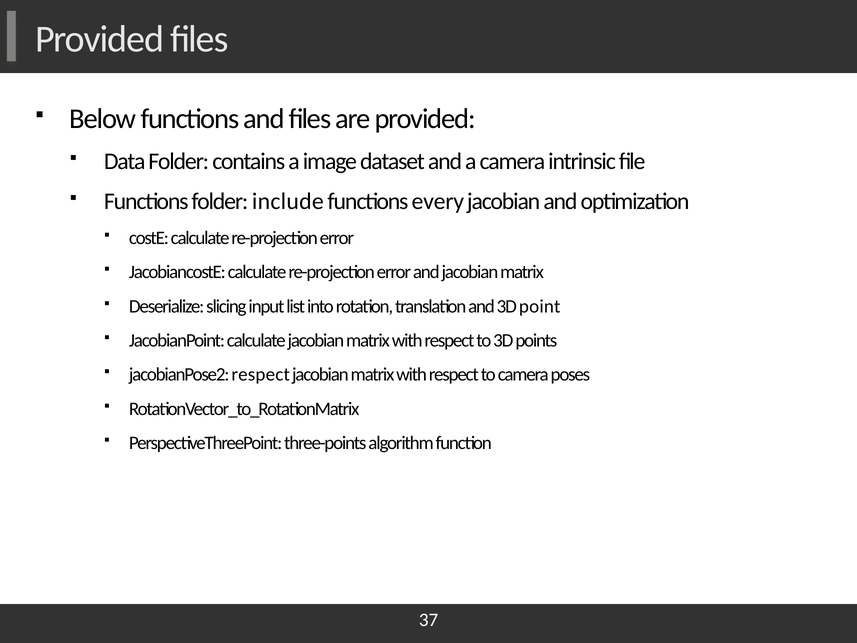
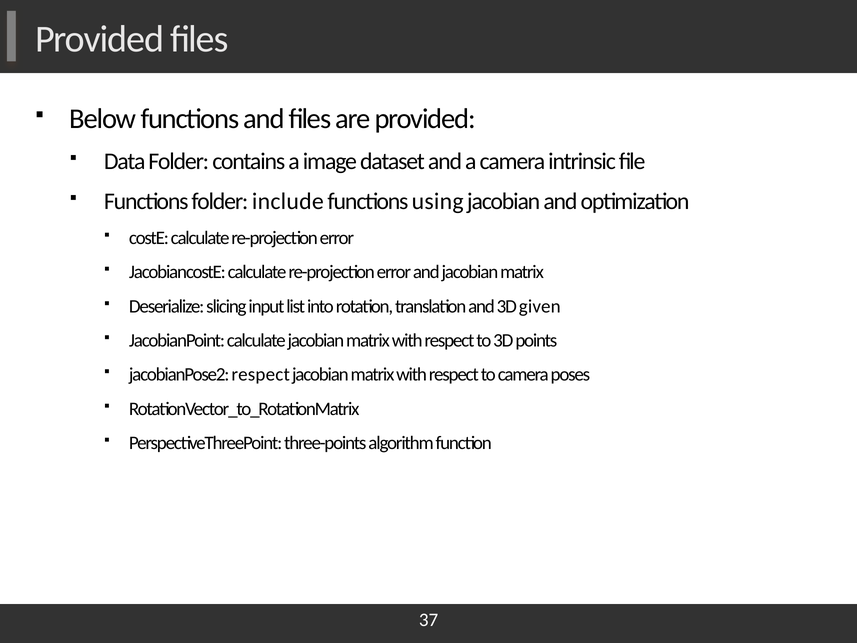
every: every -> using
point: point -> given
